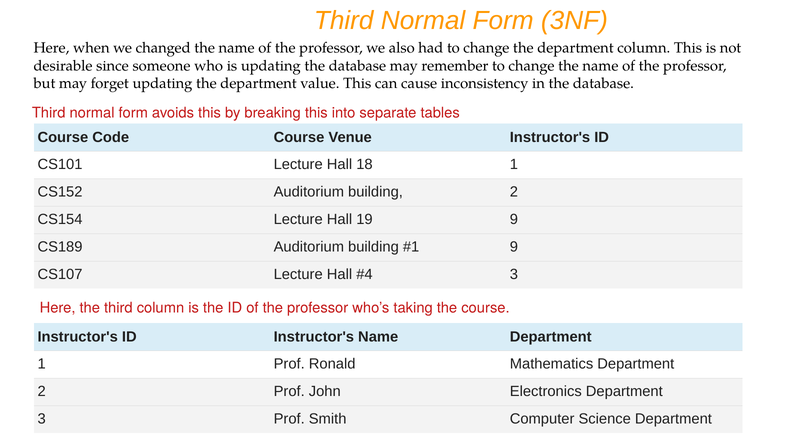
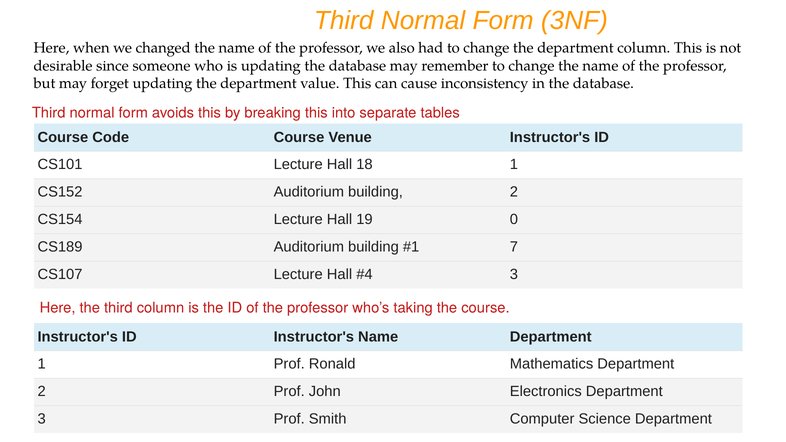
19 9: 9 -> 0
9 at (514, 247): 9 -> 7
